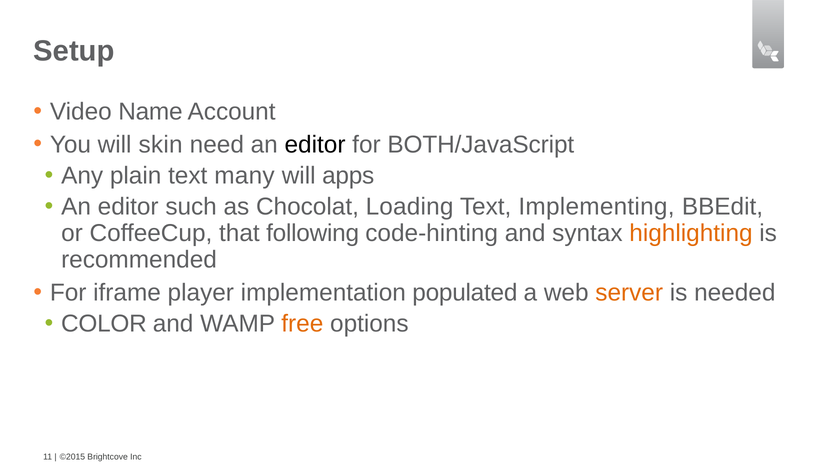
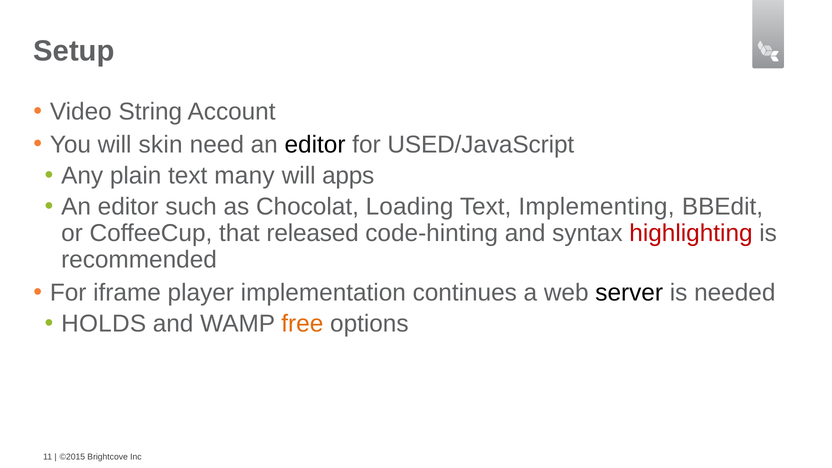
Name: Name -> String
BOTH/JavaScript: BOTH/JavaScript -> USED/JavaScript
following: following -> released
highlighting colour: orange -> red
populated: populated -> continues
server colour: orange -> black
COLOR: COLOR -> HOLDS
